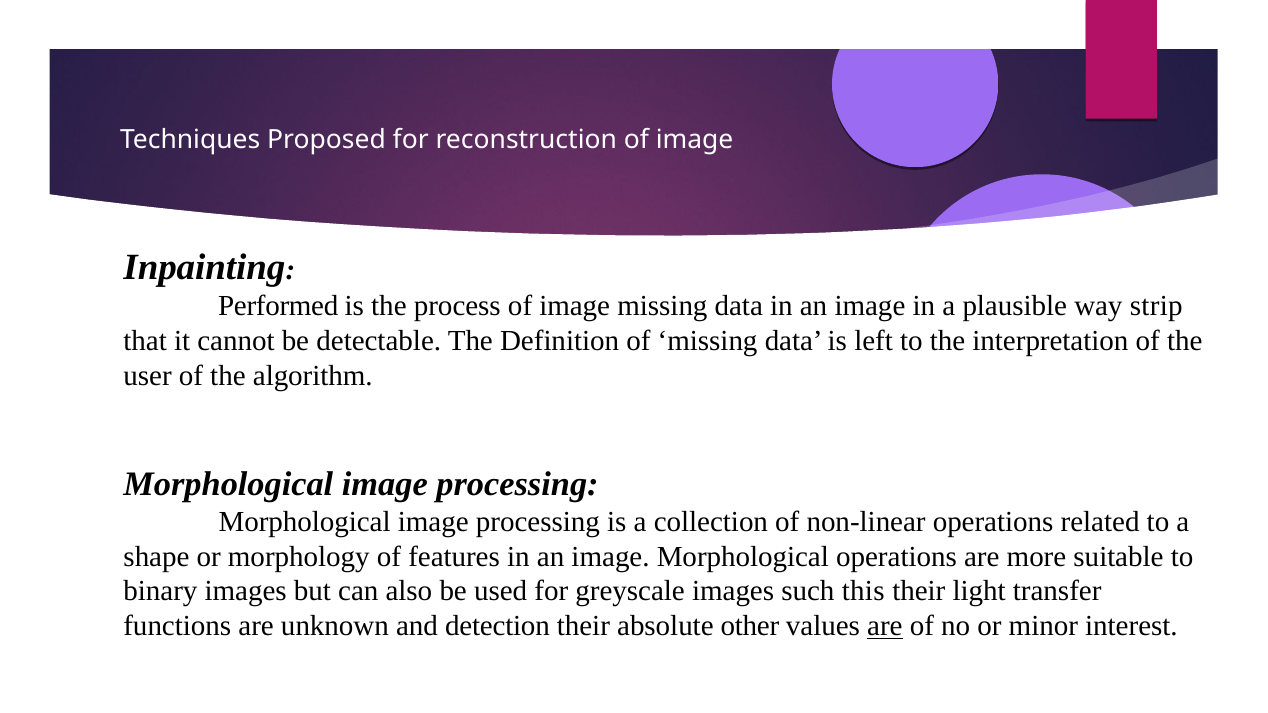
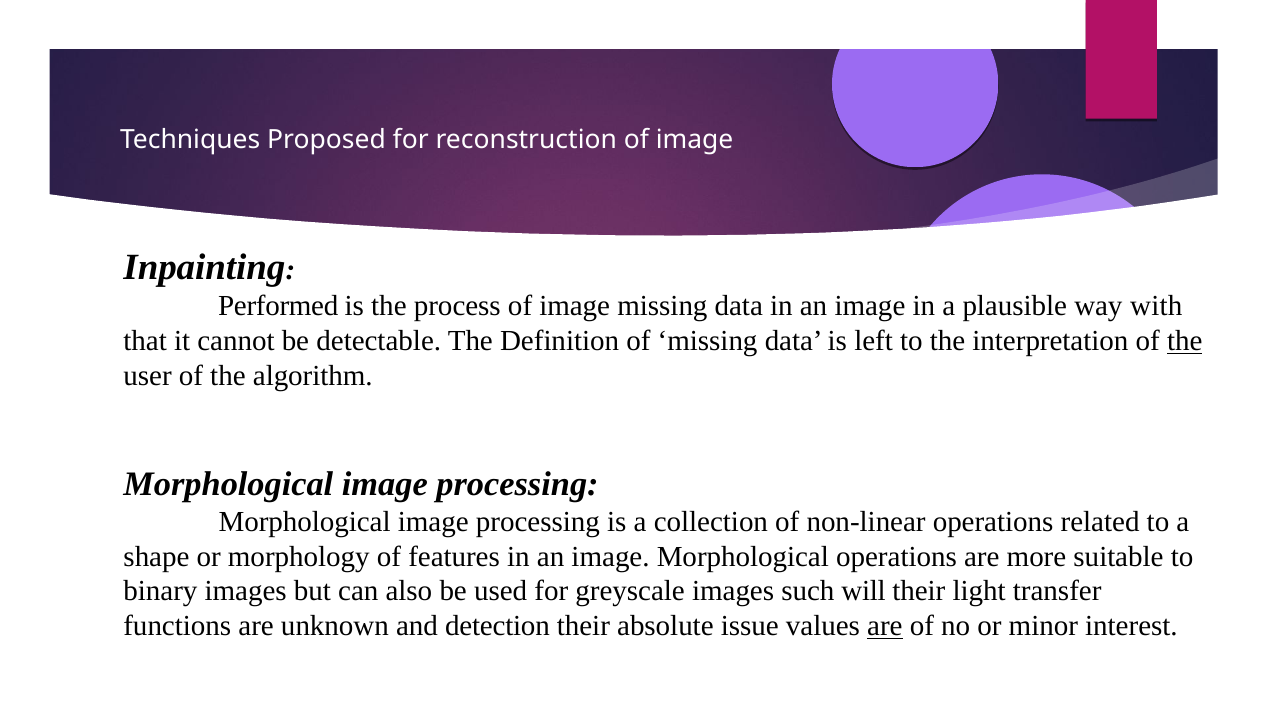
strip: strip -> with
the at (1185, 341) underline: none -> present
this: this -> will
other: other -> issue
